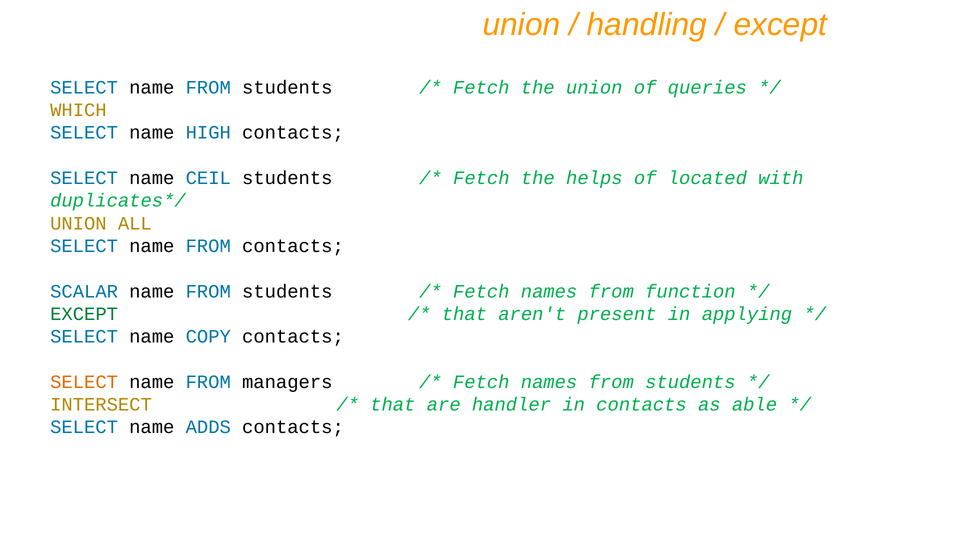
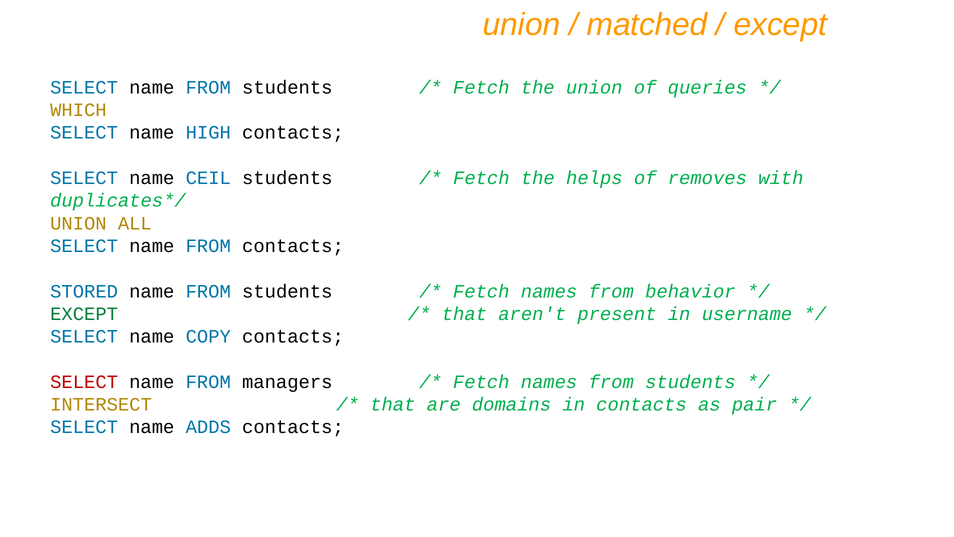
handling: handling -> matched
located: located -> removes
SCALAR: SCALAR -> STORED
function: function -> behavior
applying: applying -> username
SELECT at (84, 382) colour: orange -> red
handler: handler -> domains
able: able -> pair
